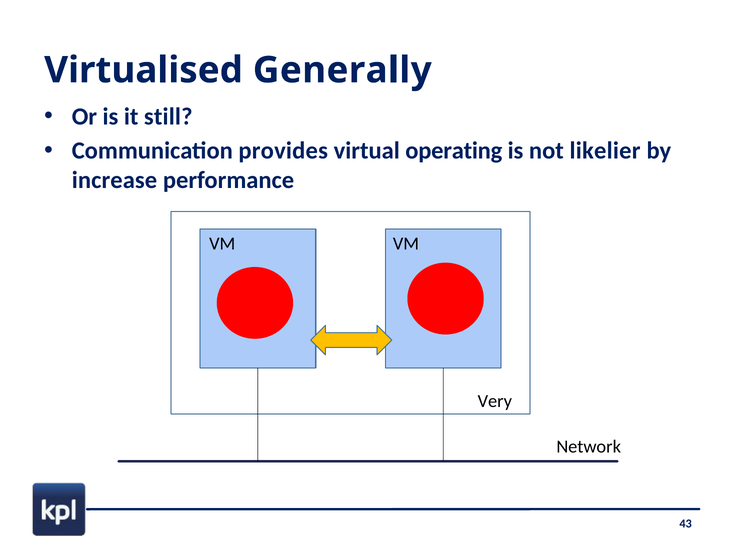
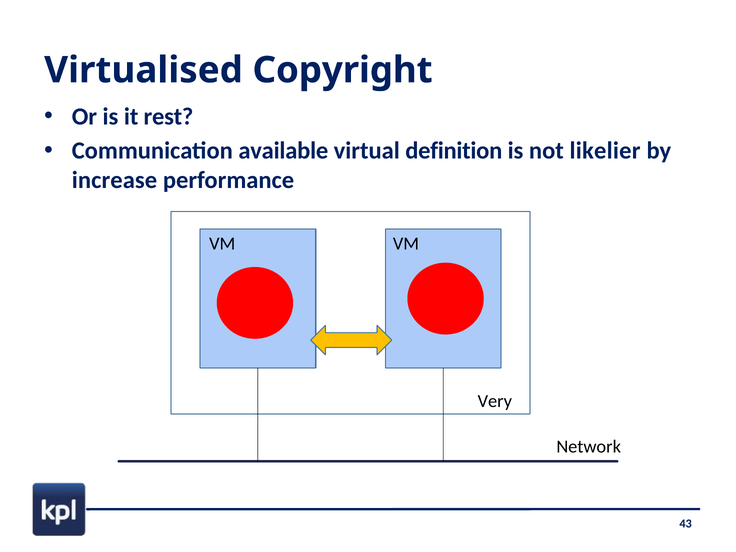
Generally: Generally -> Copyright
still: still -> rest
provides: provides -> available
operating: operating -> definition
